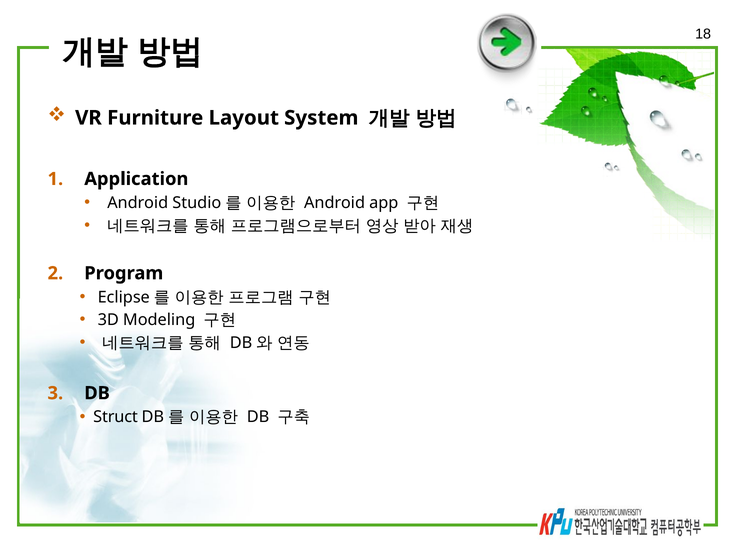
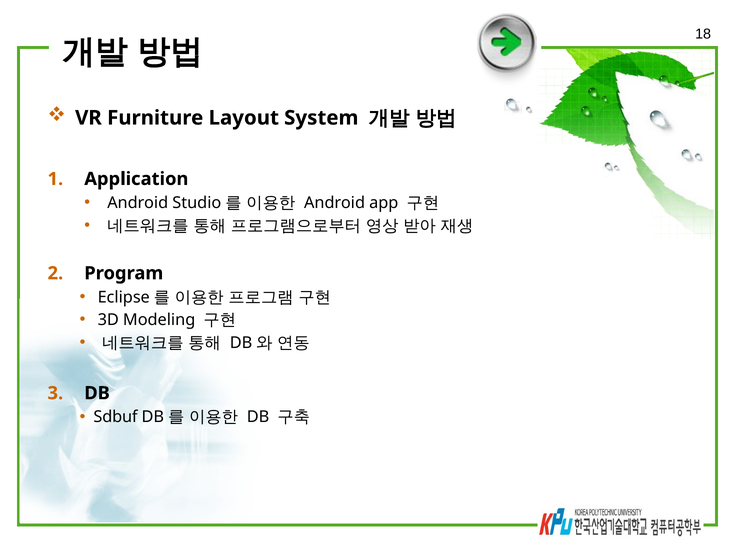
Struct: Struct -> Sdbuf
